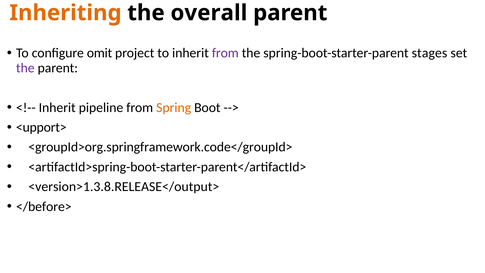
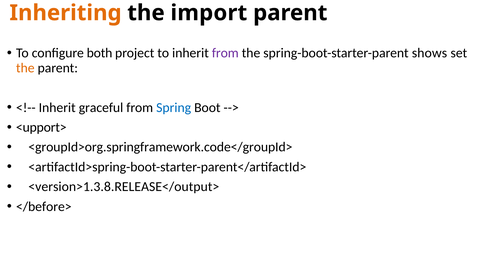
overall: overall -> import
omit: omit -> both
stages: stages -> shows
the at (25, 68) colour: purple -> orange
pipeline: pipeline -> graceful
Spring colour: orange -> blue
